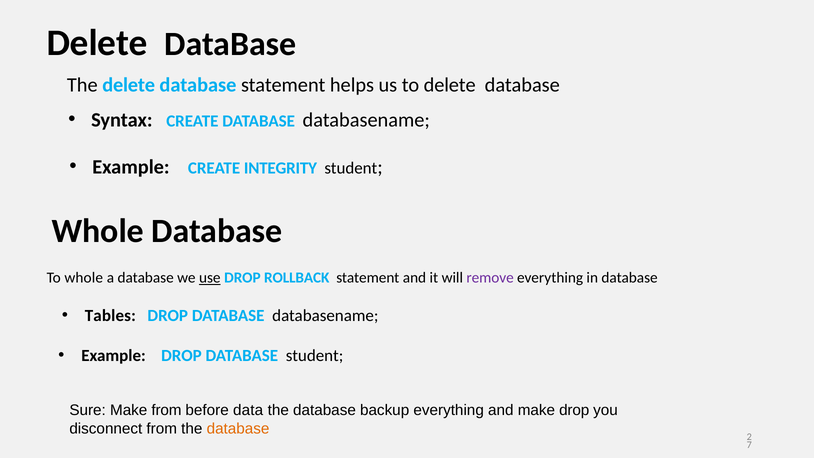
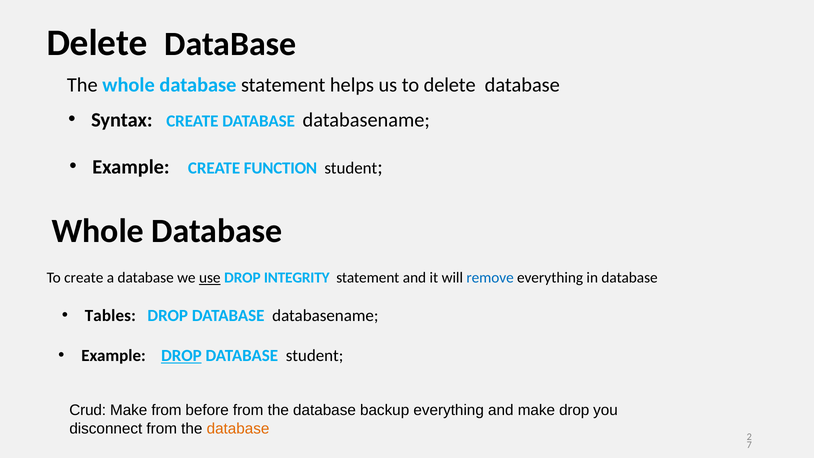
The delete: delete -> whole
INTEGRITY: INTEGRITY -> FUNCTION
To whole: whole -> create
ROLLBACK: ROLLBACK -> INTEGRITY
remove colour: purple -> blue
DROP at (181, 356) underline: none -> present
Sure: Sure -> Crud
before data: data -> from
